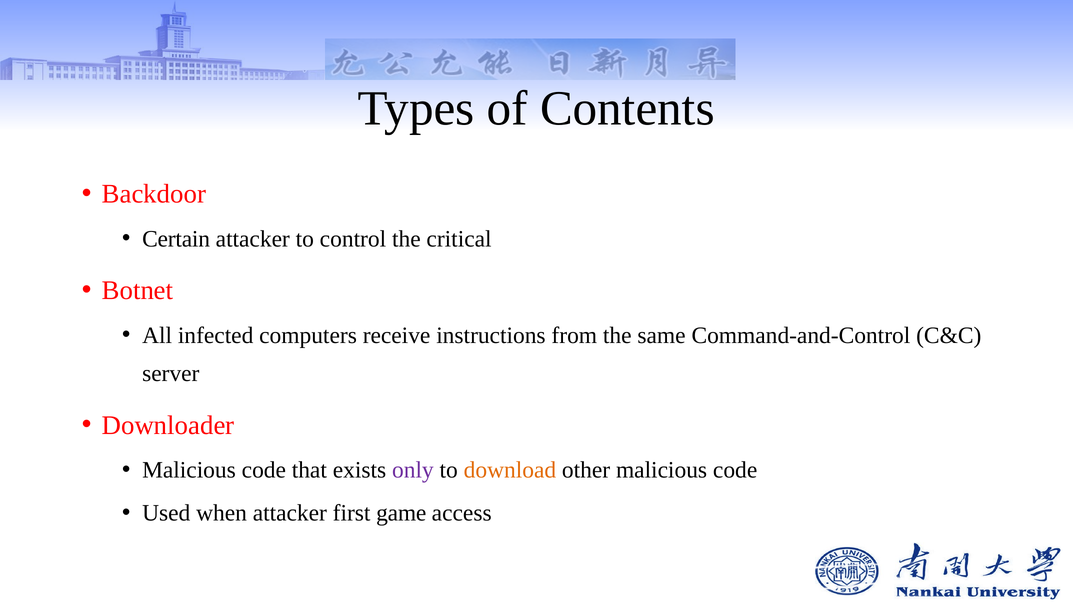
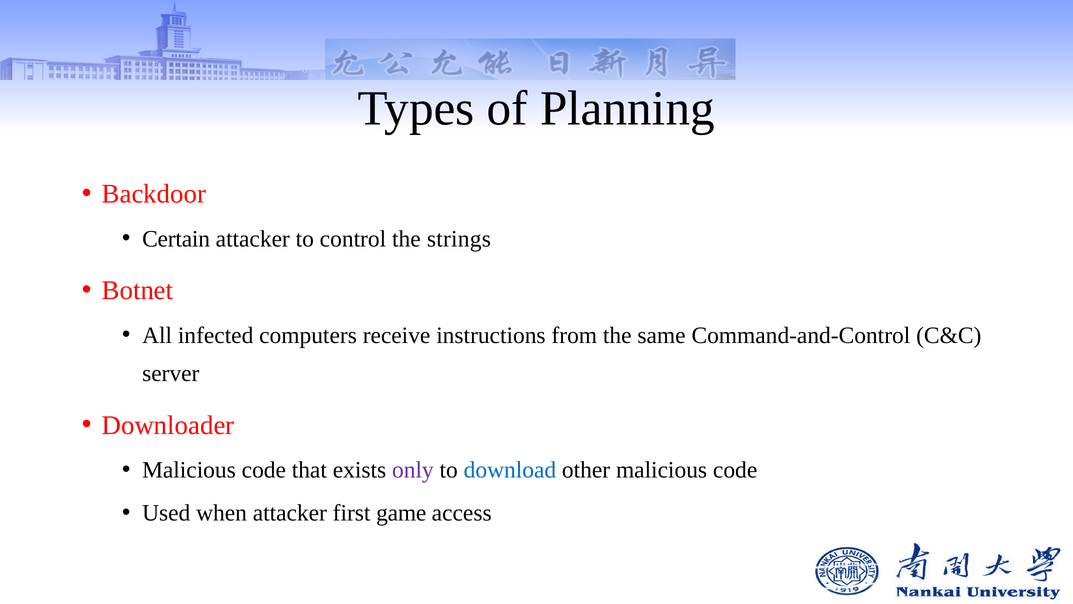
Contents: Contents -> Planning
critical: critical -> strings
download colour: orange -> blue
